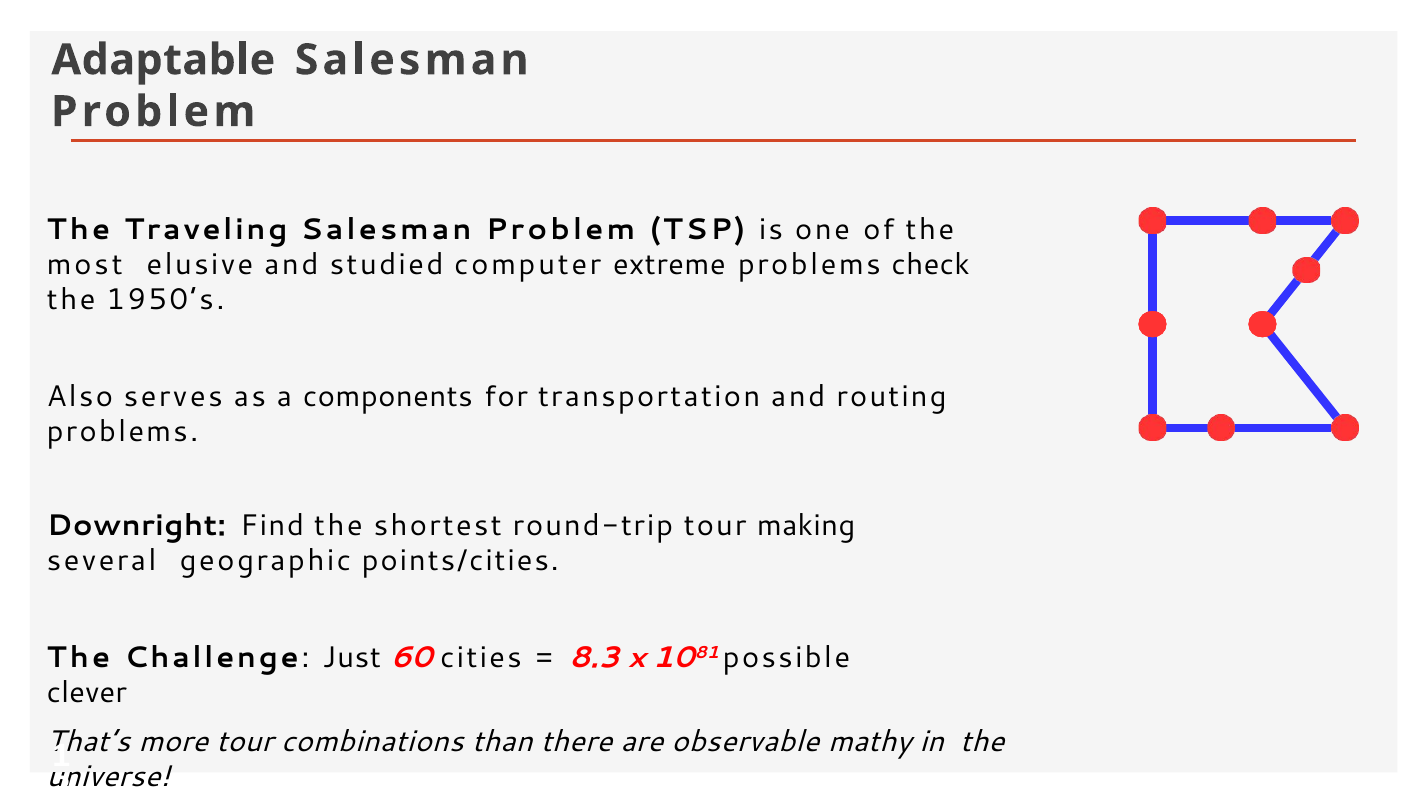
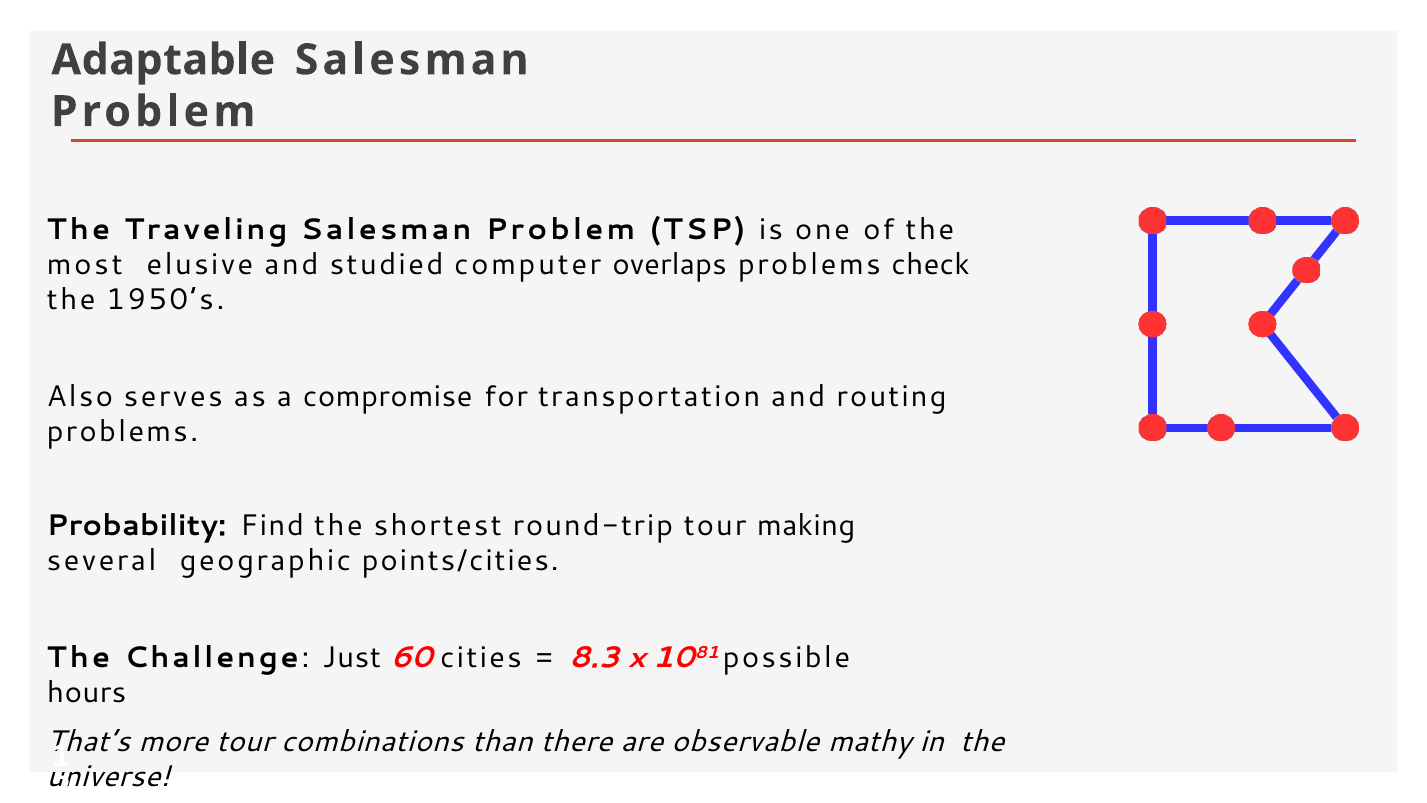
extreme: extreme -> overlaps
components: components -> compromise
Downright: Downright -> Probability
clever: clever -> hours
